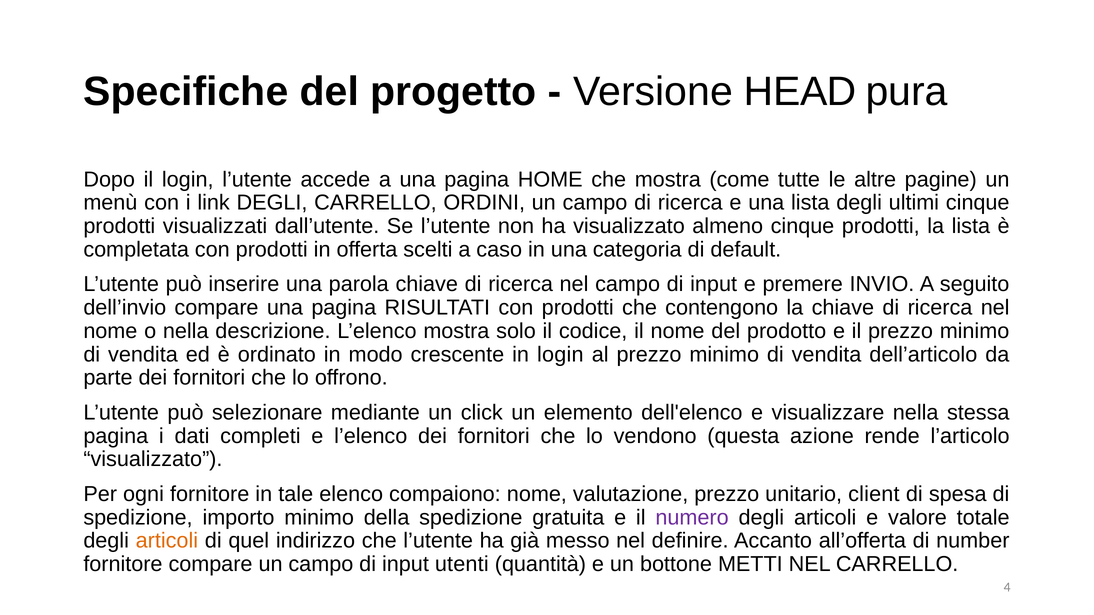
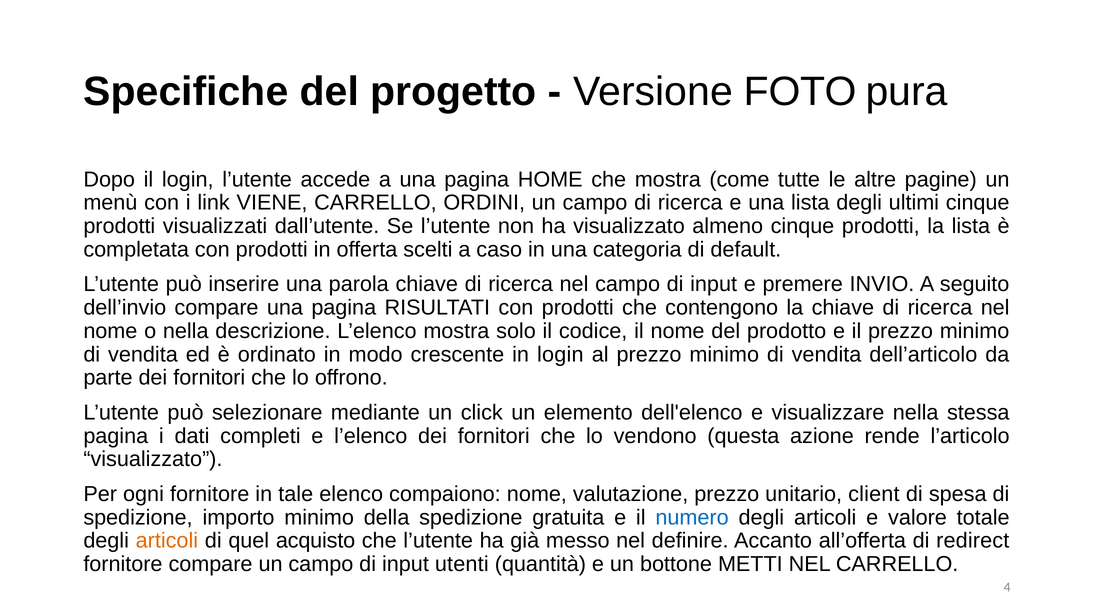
HEAD: HEAD -> FOTO
link DEGLI: DEGLI -> VIENE
numero colour: purple -> blue
indirizzo: indirizzo -> acquisto
number: number -> redirect
